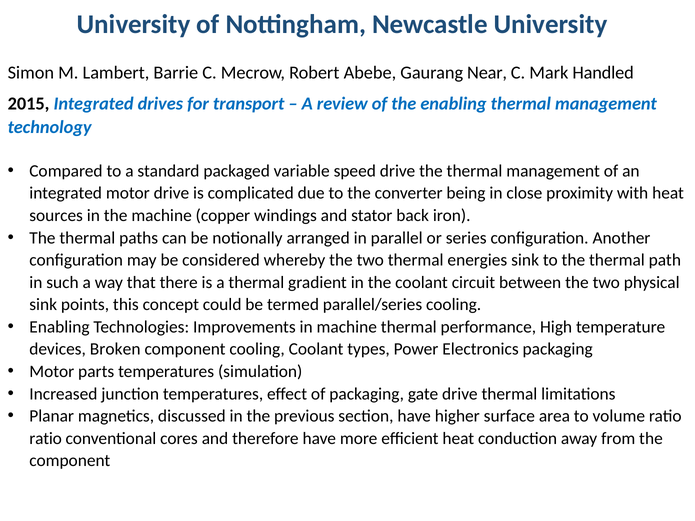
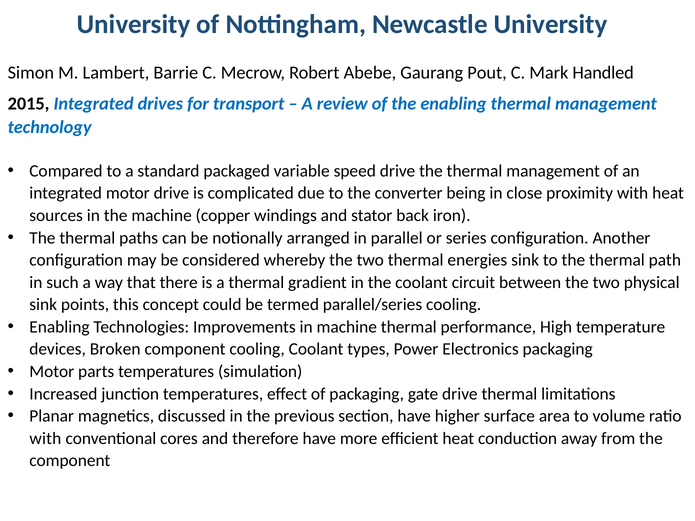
Near: Near -> Pout
ratio at (46, 439): ratio -> with
